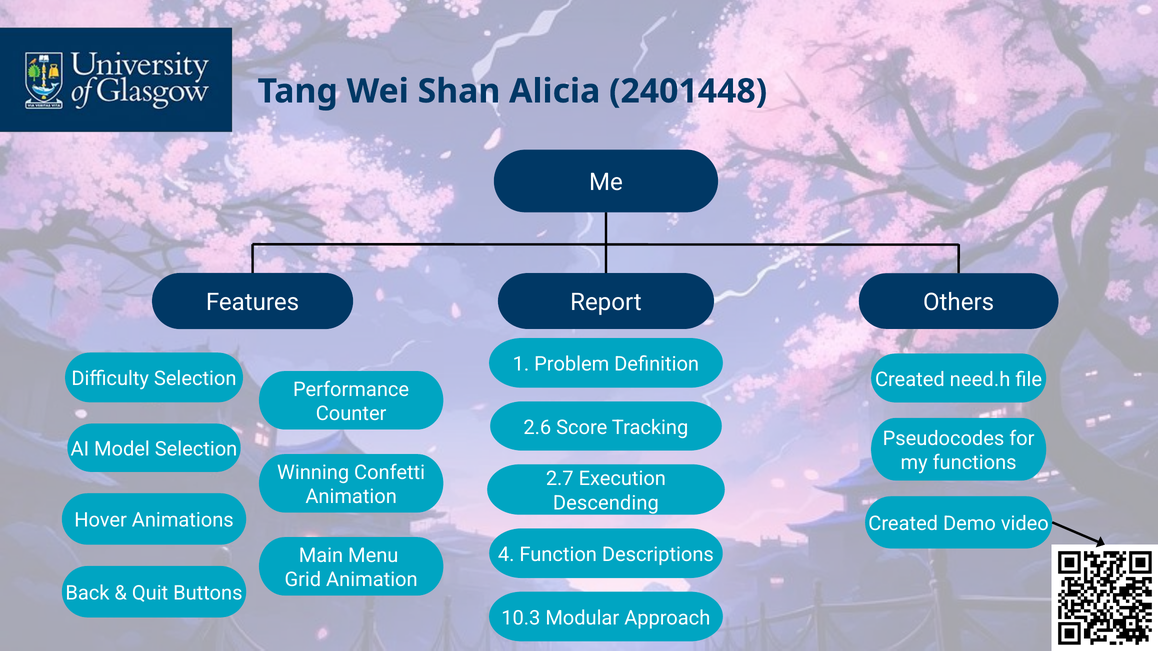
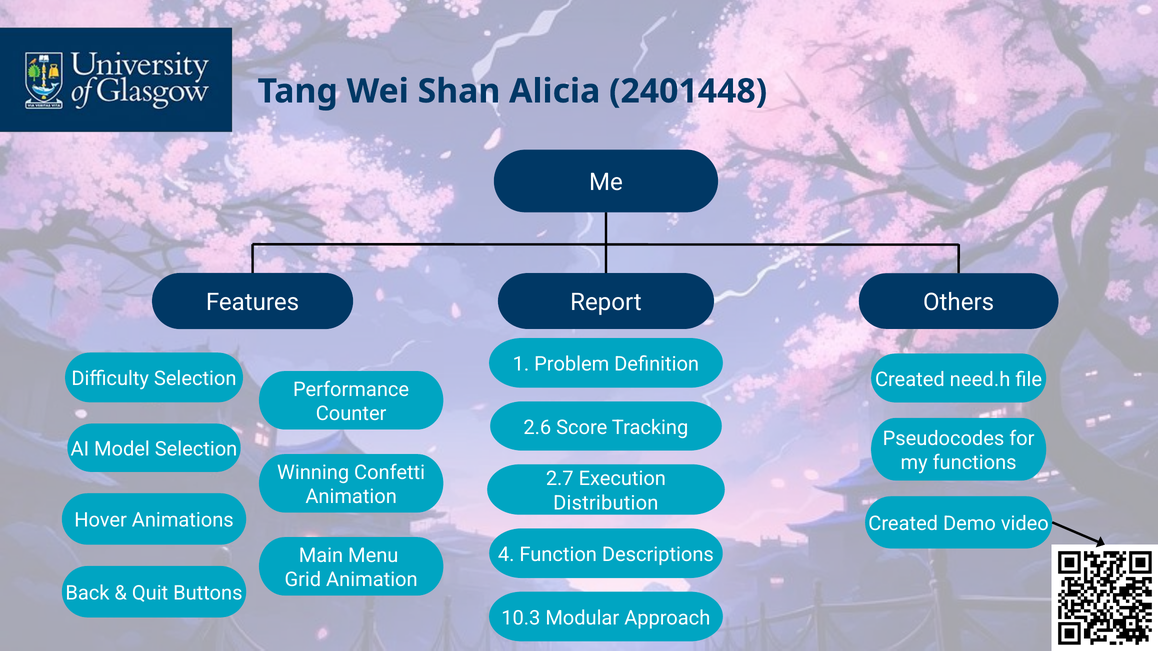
Descending: Descending -> Distribution
